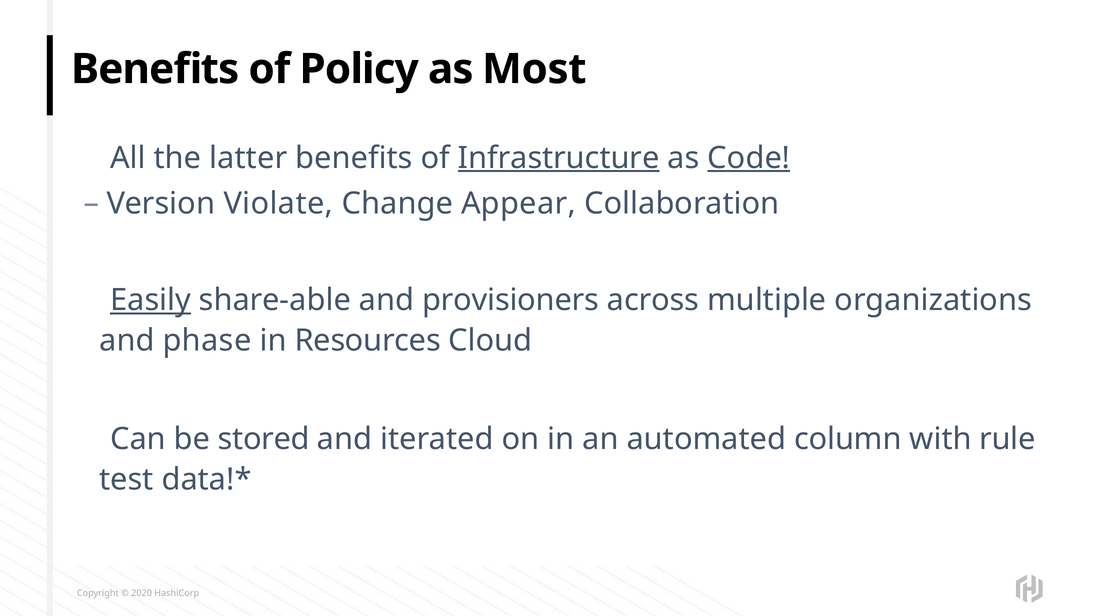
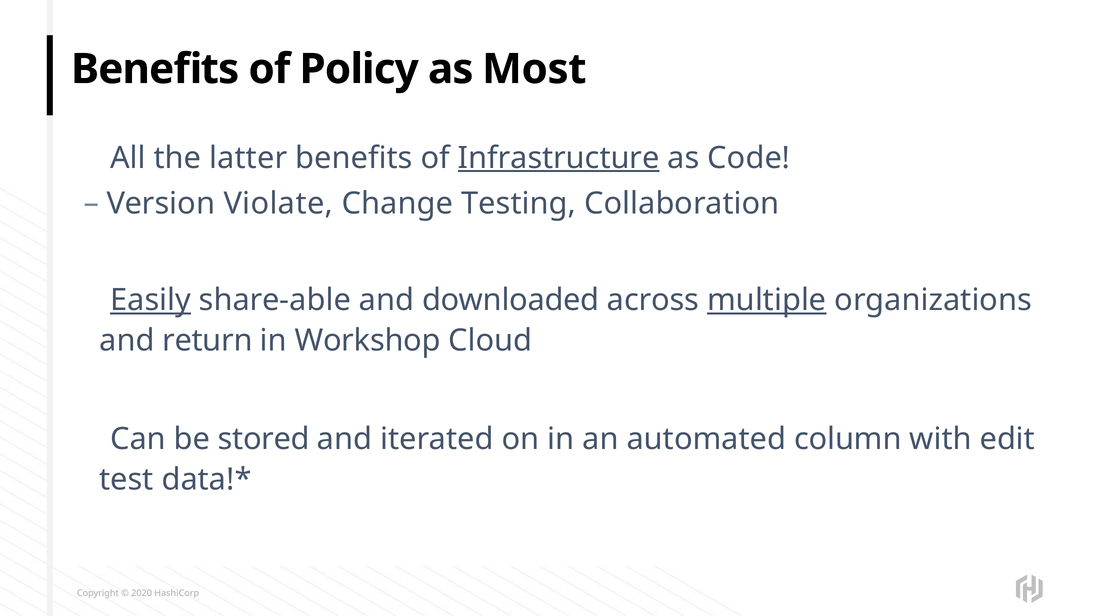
Code underline: present -> none
Appear: Appear -> Testing
provisioners: provisioners -> downloaded
multiple underline: none -> present
phase: phase -> return
Resources: Resources -> Workshop
rule: rule -> edit
